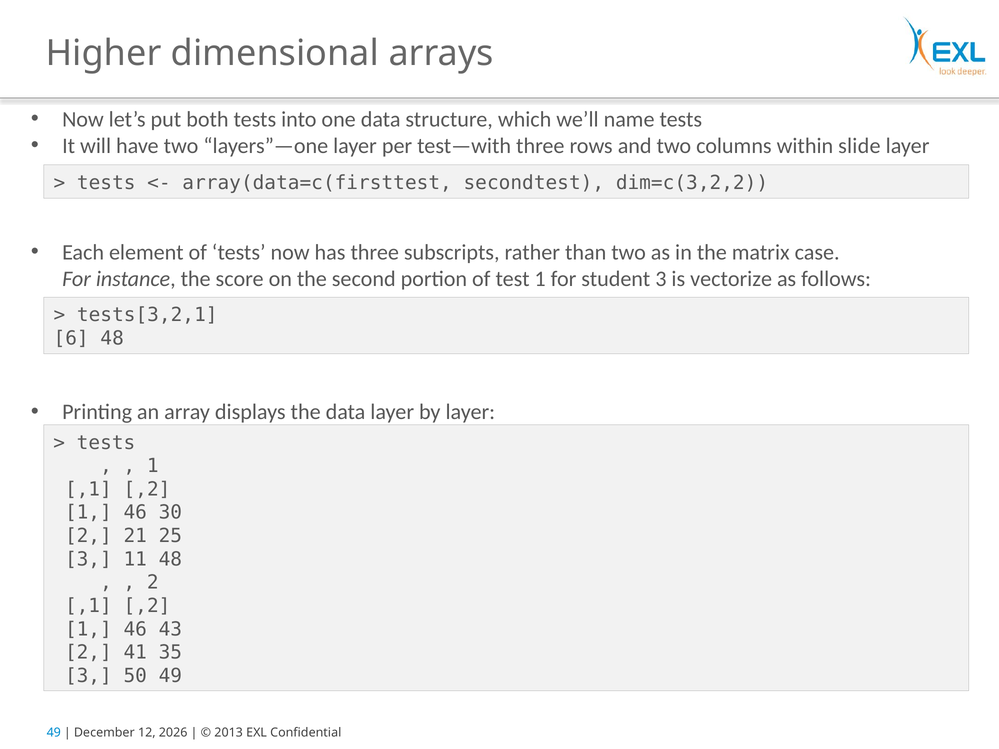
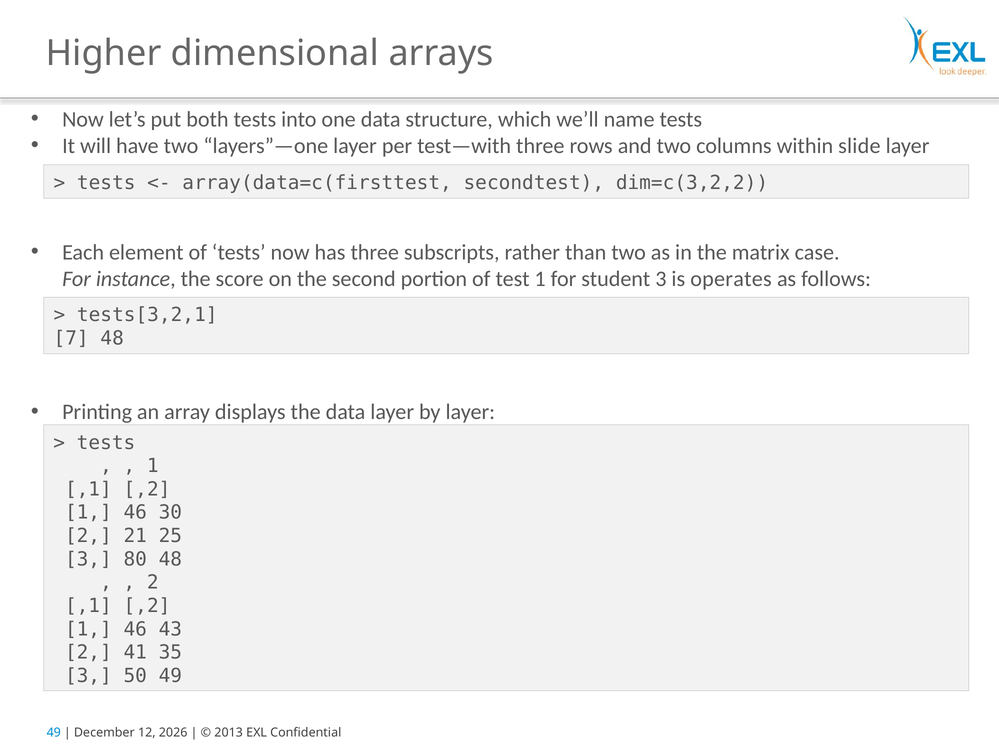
vectorize: vectorize -> operates
6: 6 -> 7
11: 11 -> 80
